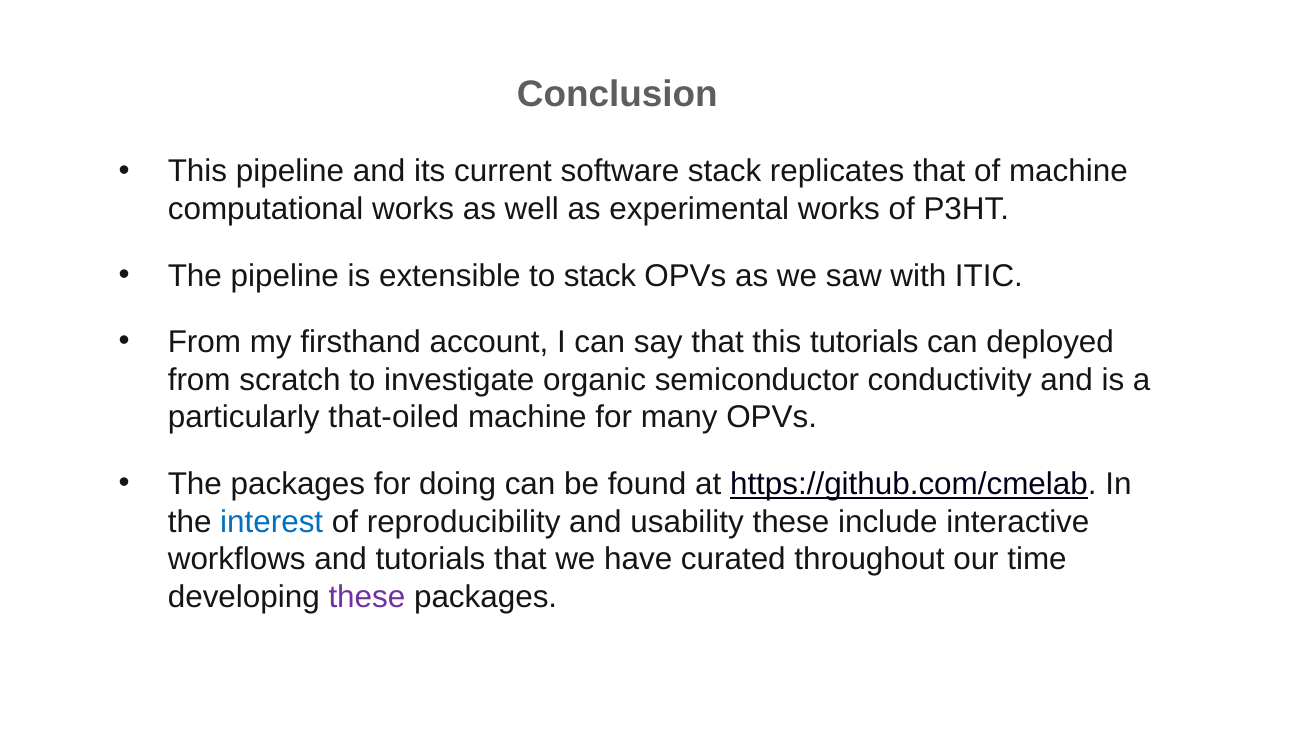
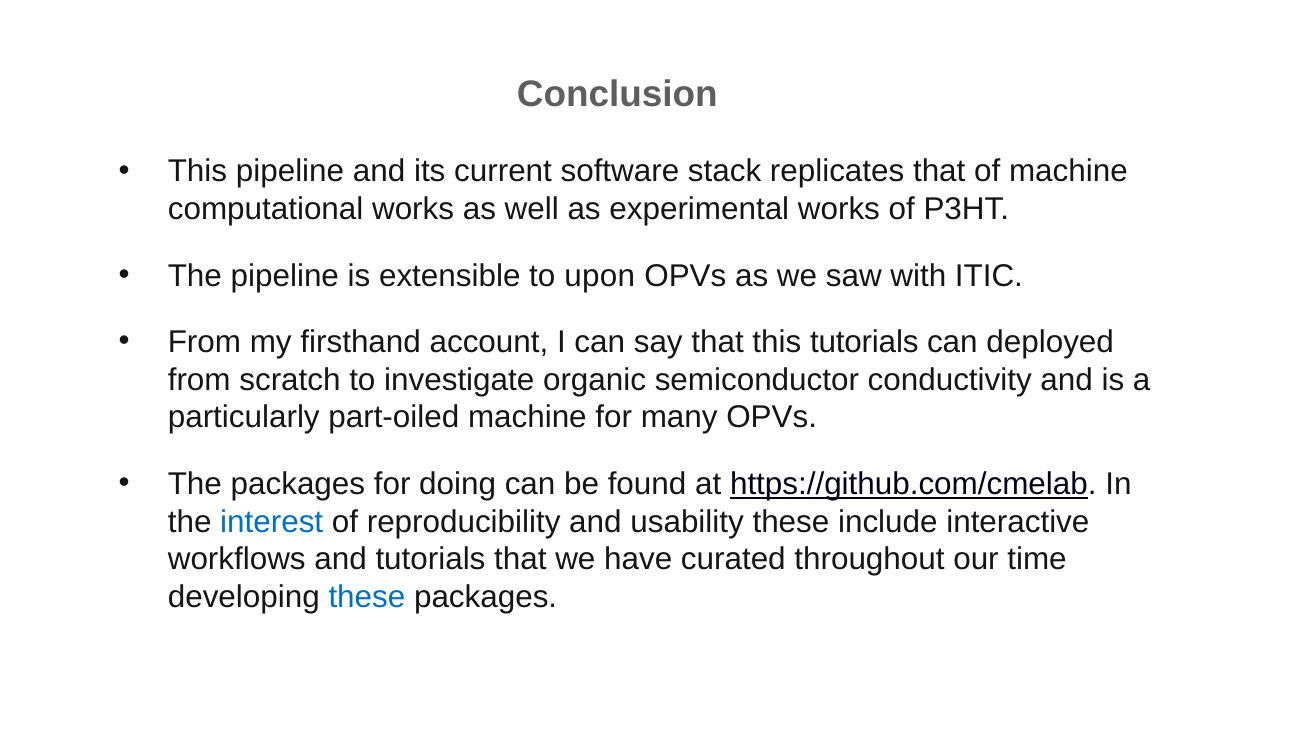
to stack: stack -> upon
that-oiled: that-oiled -> part-oiled
these at (367, 597) colour: purple -> blue
